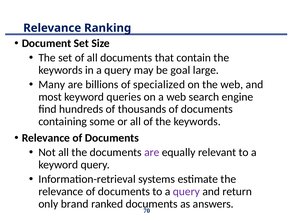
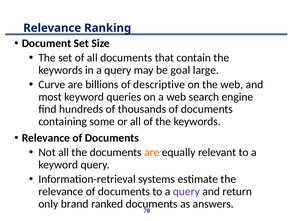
Many: Many -> Curve
specialized: specialized -> descriptive
are at (152, 153) colour: purple -> orange
